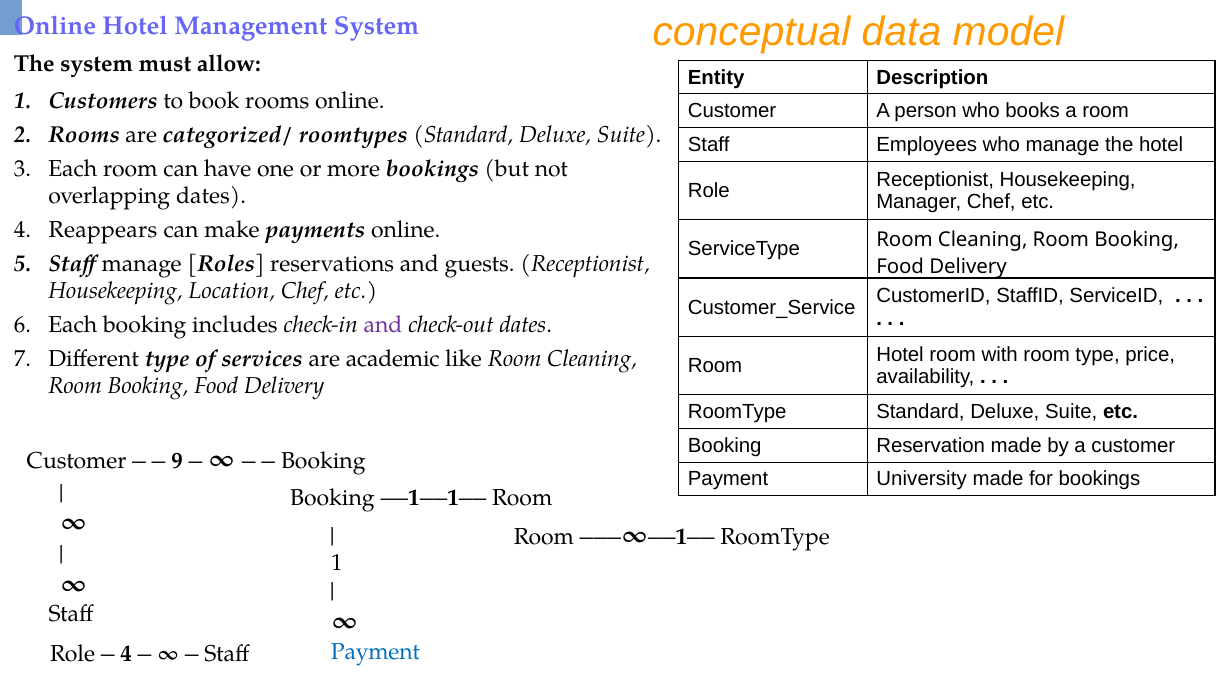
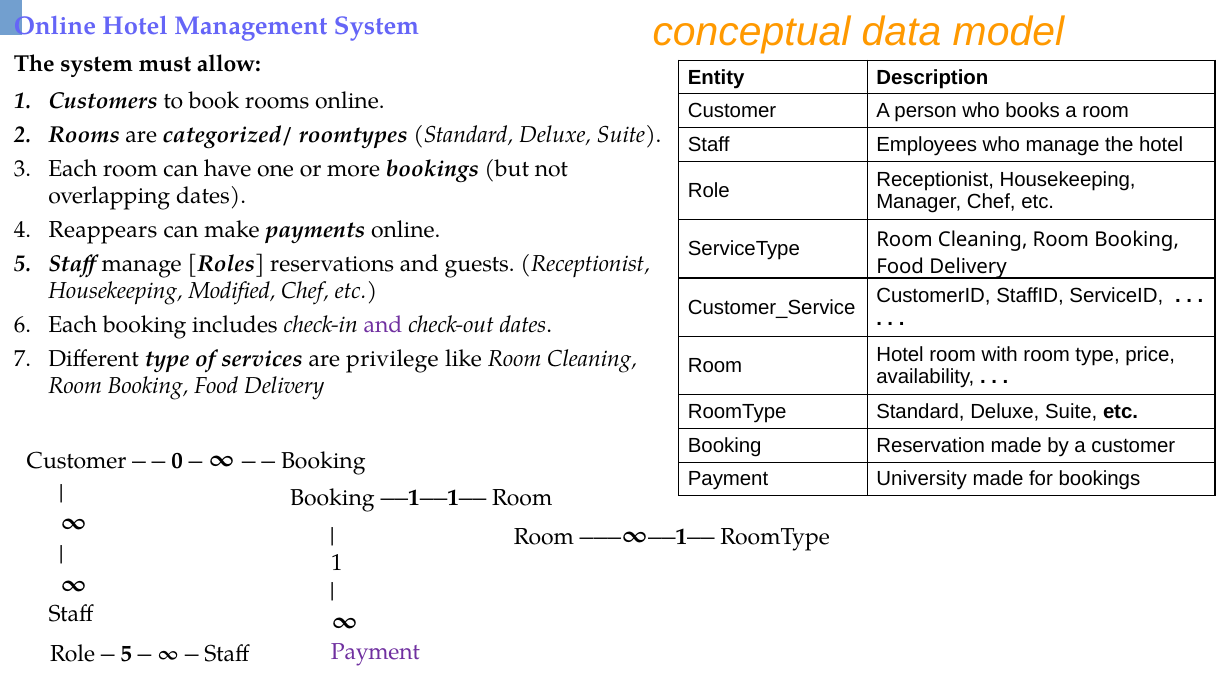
Location: Location -> Modified
academic: academic -> privilege
9: 9 -> 0
Payment at (375, 652) colour: blue -> purple
4 at (126, 654): 4 -> 5
